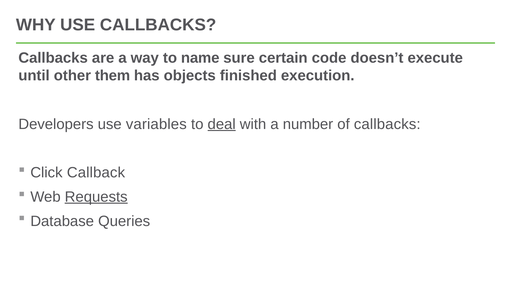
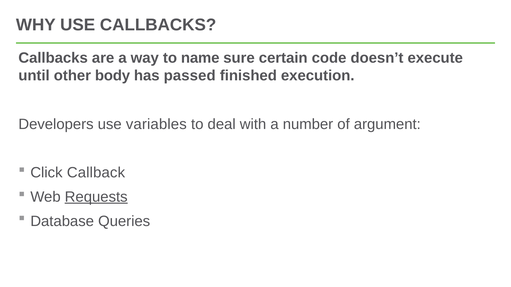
them: them -> body
objects: objects -> passed
deal underline: present -> none
of callbacks: callbacks -> argument
